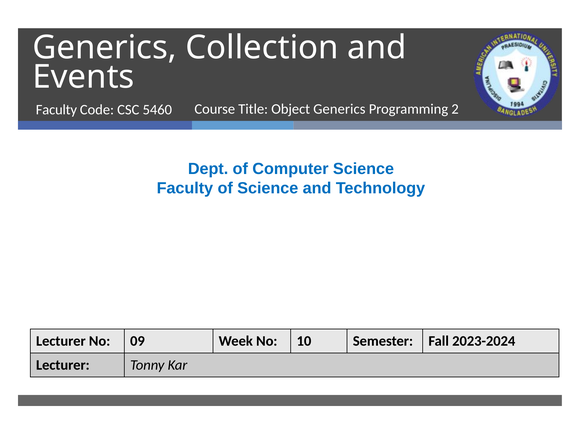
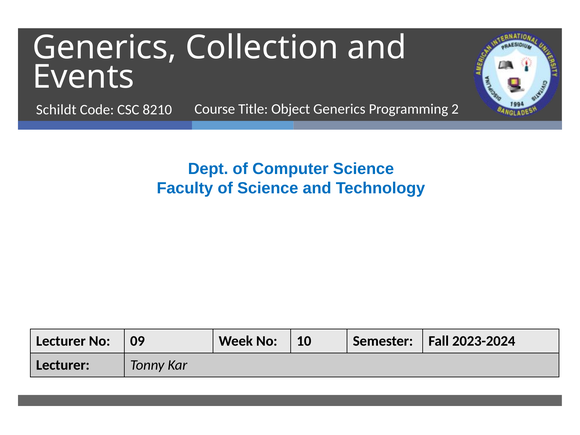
Faculty at (56, 110): Faculty -> Schildt
5460: 5460 -> 8210
